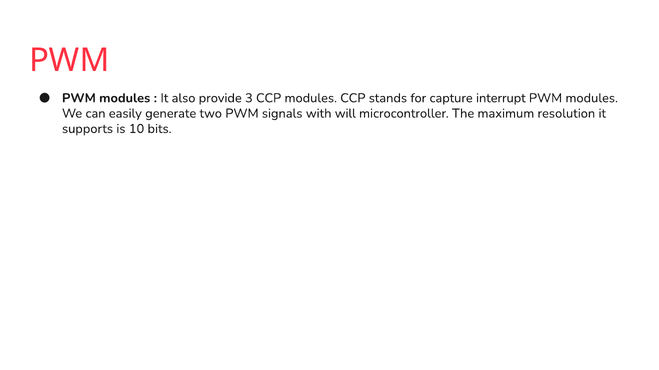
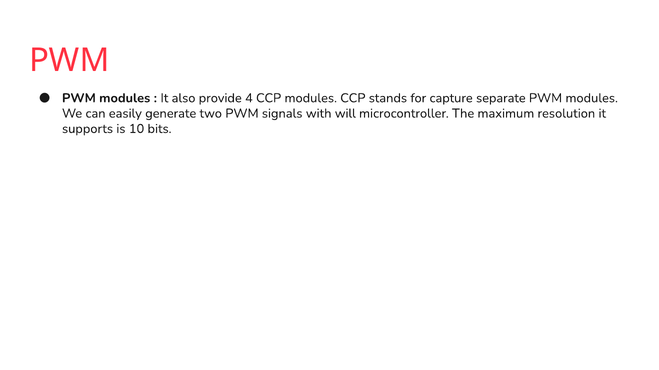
3: 3 -> 4
interrupt: interrupt -> separate
